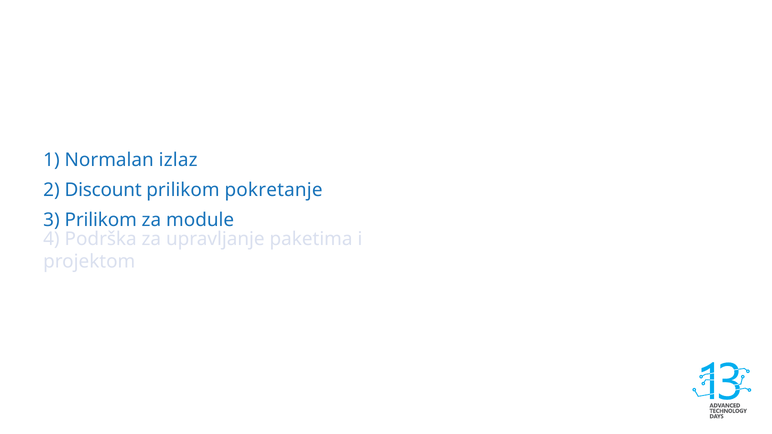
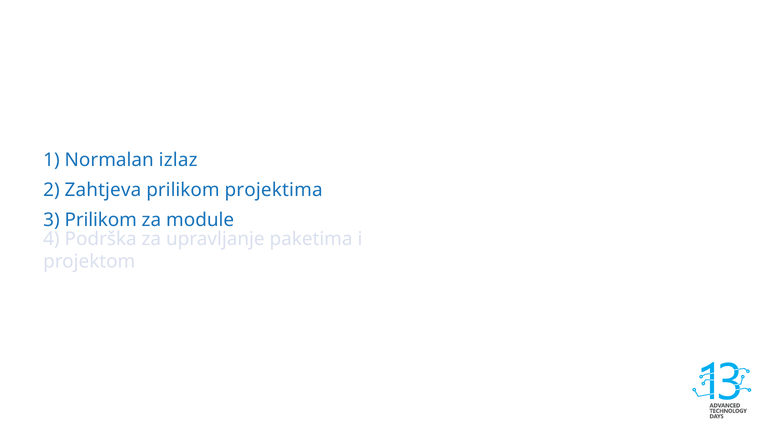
Discount: Discount -> Zahtjeva
pokretanje: pokretanje -> projektima
